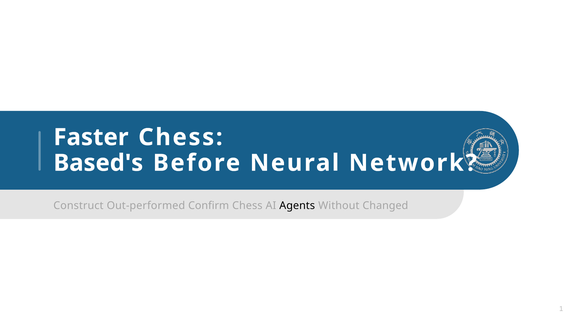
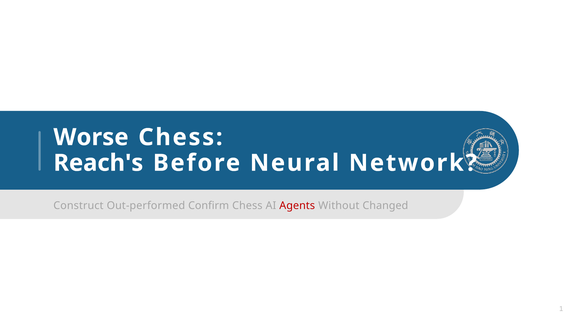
Faster: Faster -> Worse
Based's: Based's -> Reach's
Agents colour: black -> red
